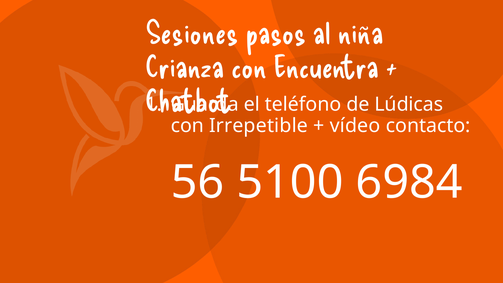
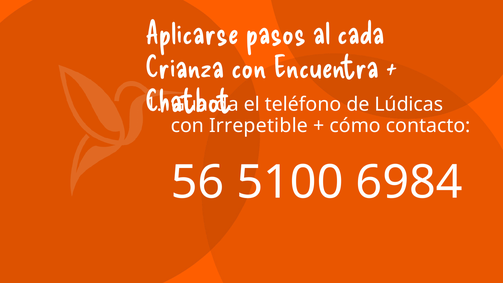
Sesiones: Sesiones -> Aplicarse
niña: niña -> cada
vídeo: vídeo -> cómo
